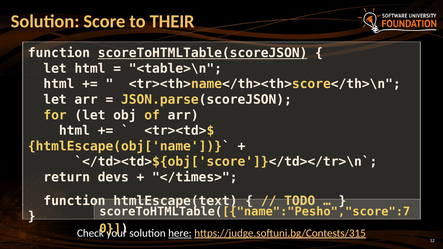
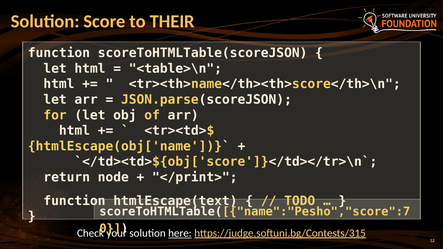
scoreToHTMLTable(scoreJSON underline: present -> none
devs: devs -> node
</times>: </times> -> </print>
